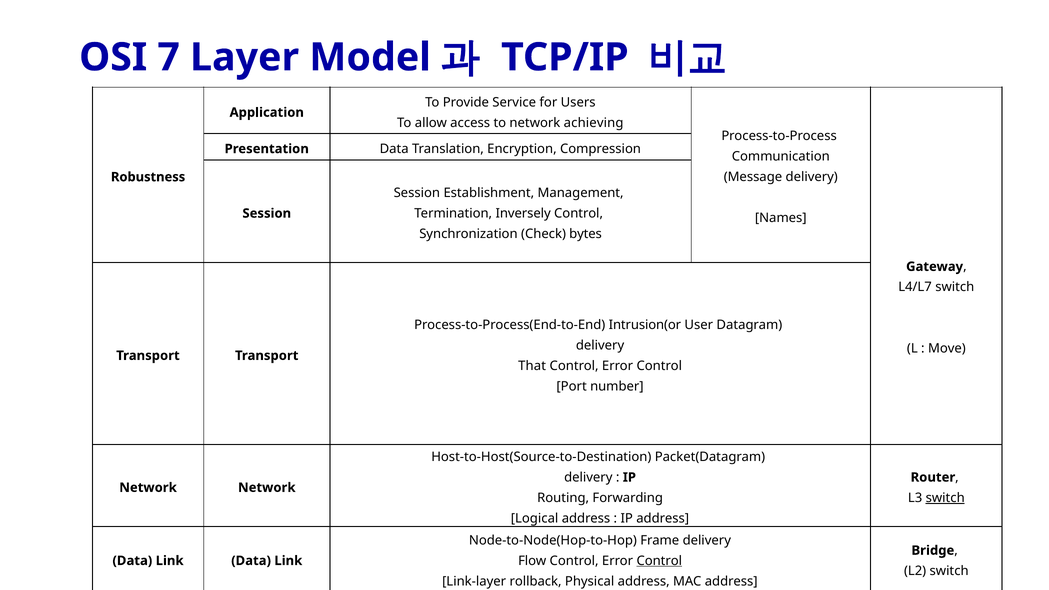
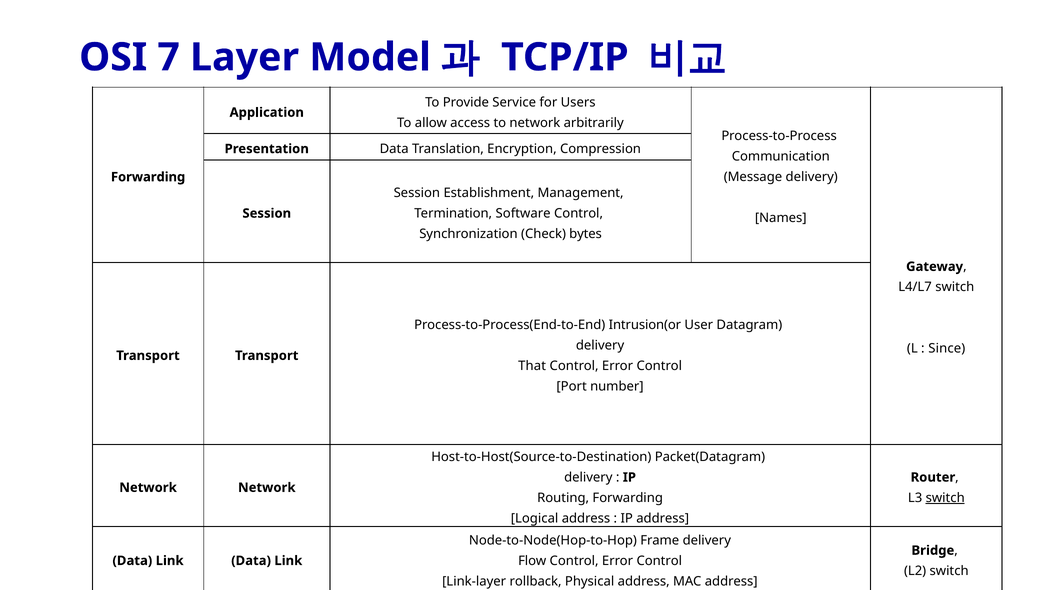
achieving: achieving -> arbitrarily
Robustness at (148, 177): Robustness -> Forwarding
Inversely: Inversely -> Software
Move: Move -> Since
Control at (659, 561) underline: present -> none
